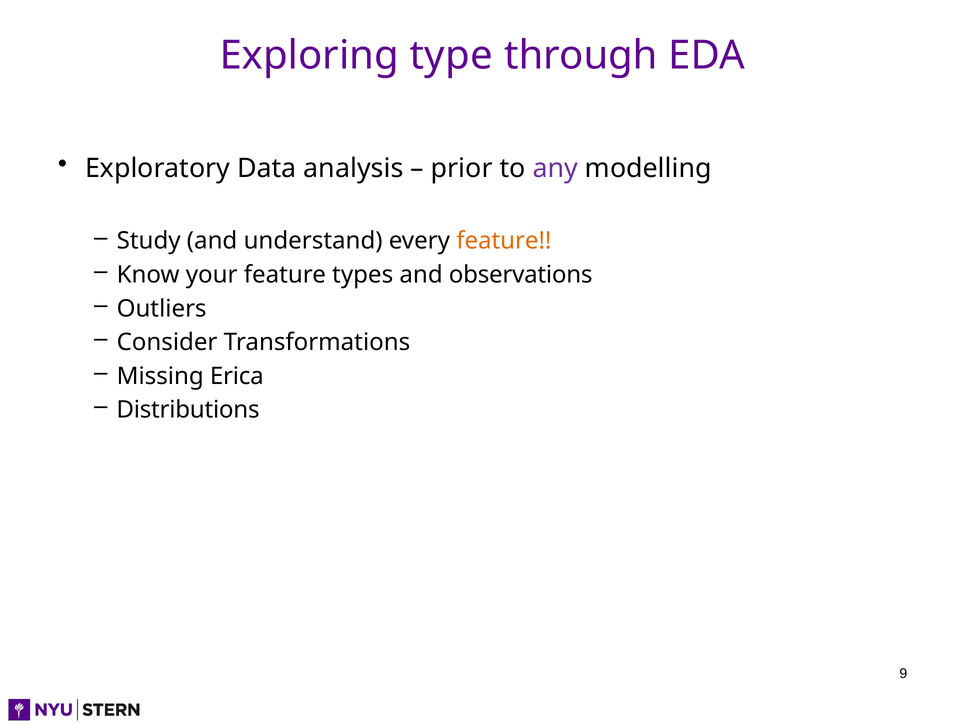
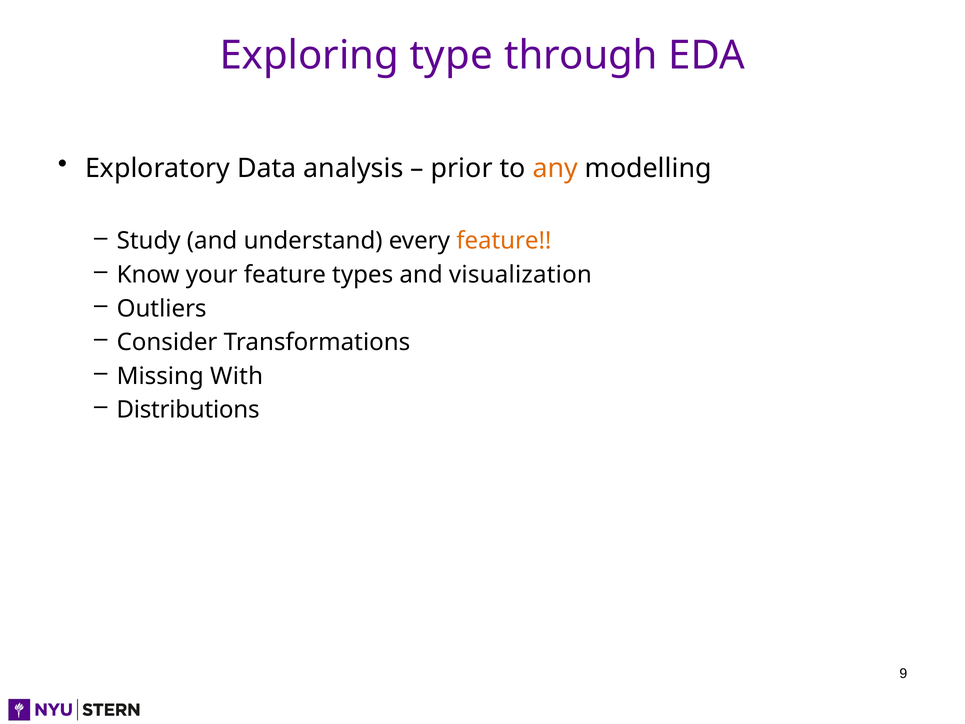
any colour: purple -> orange
observations: observations -> visualization
Erica: Erica -> With
